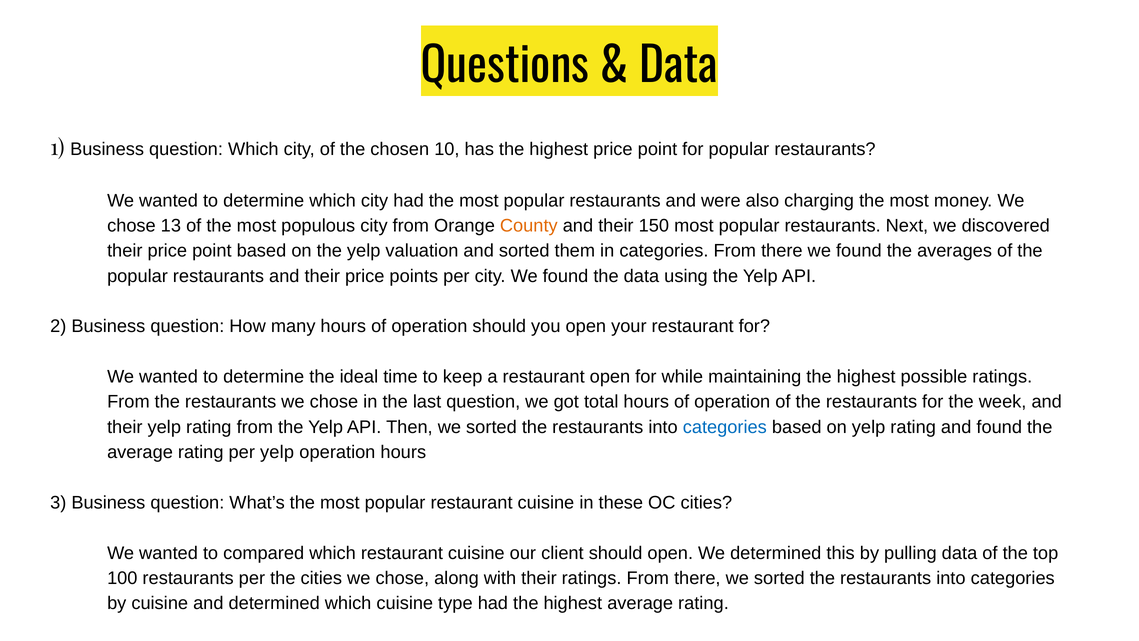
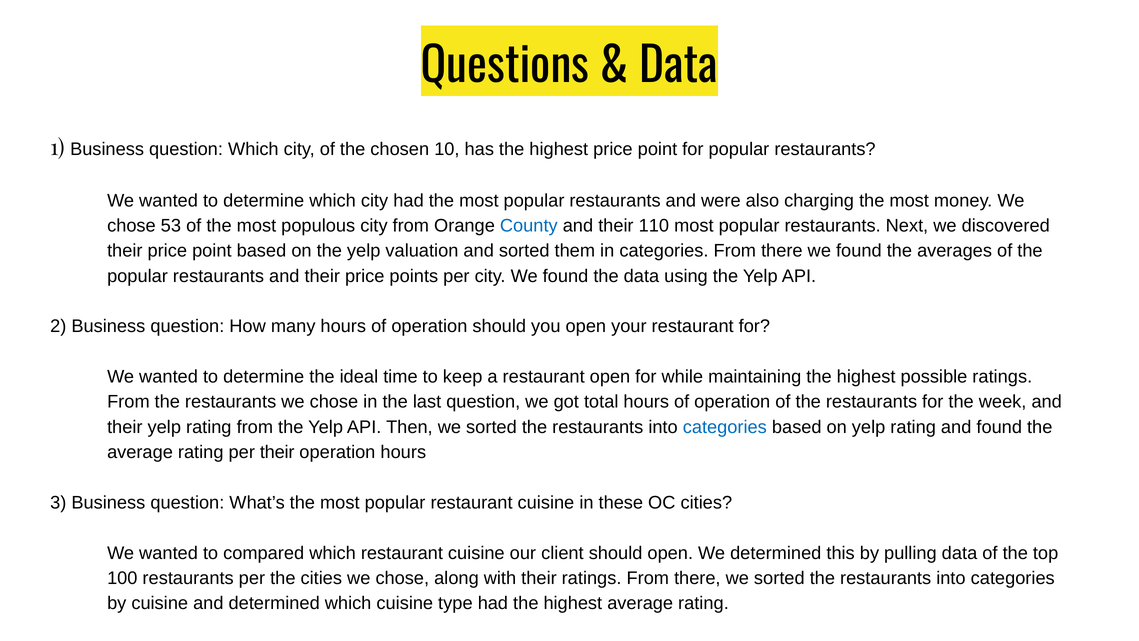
13: 13 -> 53
County colour: orange -> blue
150: 150 -> 110
per yelp: yelp -> their
